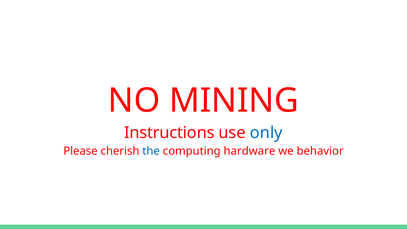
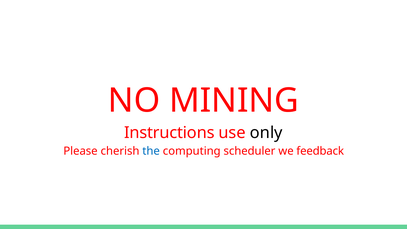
only colour: blue -> black
hardware: hardware -> scheduler
behavior: behavior -> feedback
